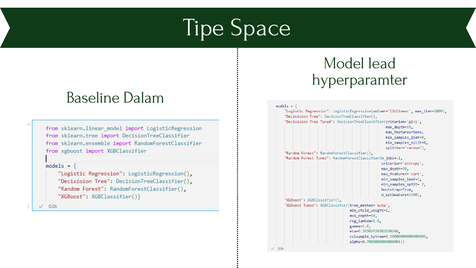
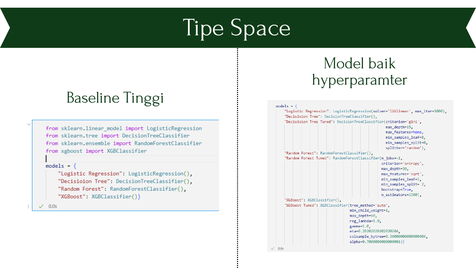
lead: lead -> baik
Dalam: Dalam -> Tinggi
